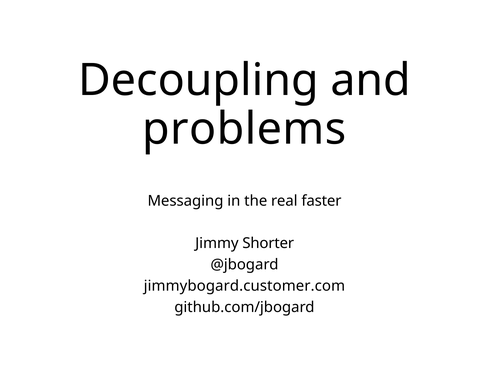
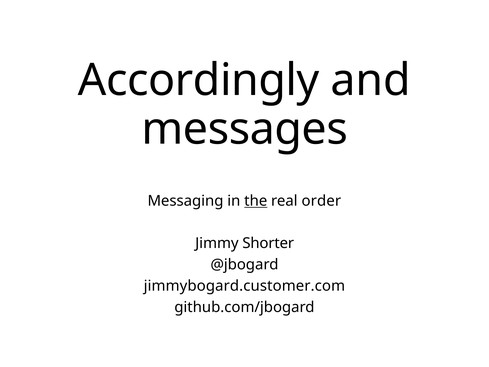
Decoupling: Decoupling -> Accordingly
problems: problems -> messages
the underline: none -> present
faster: faster -> order
